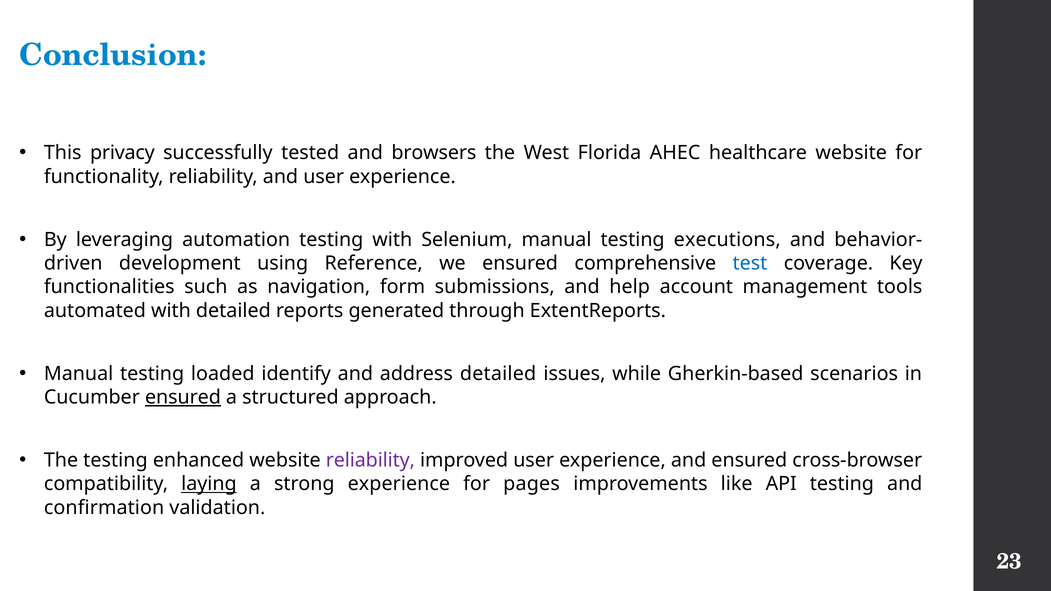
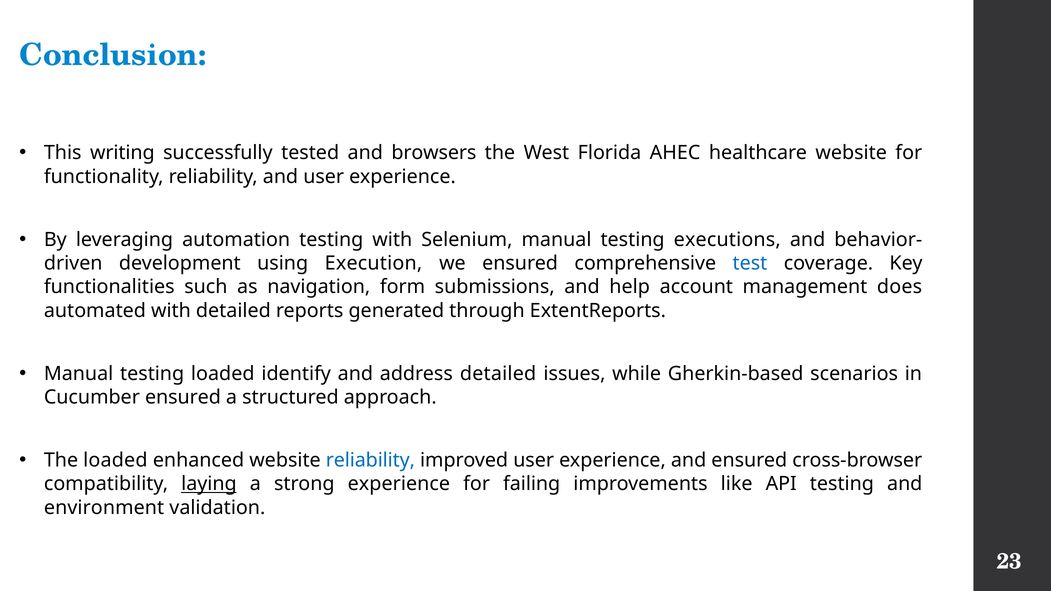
privacy: privacy -> writing
Reference: Reference -> Execution
tools: tools -> does
ensured at (183, 397) underline: present -> none
The testing: testing -> loaded
reliability at (370, 460) colour: purple -> blue
pages: pages -> failing
confirmation: confirmation -> environment
